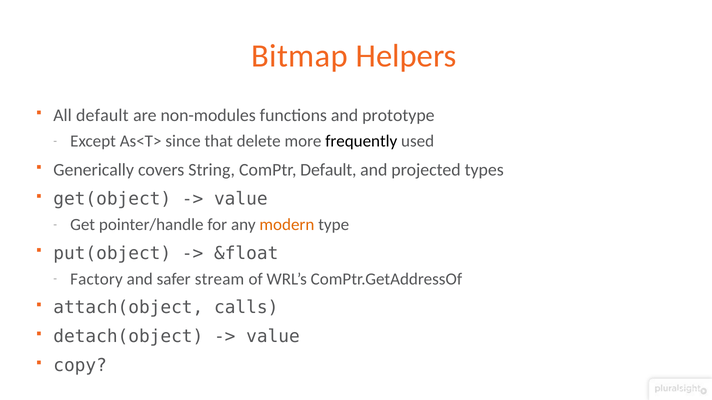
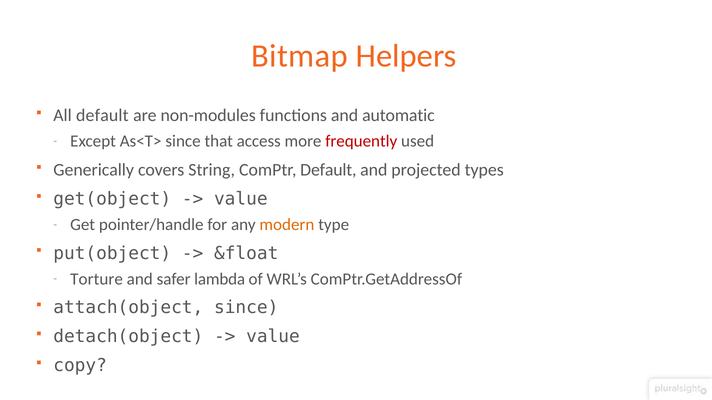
prototype: prototype -> automatic
delete: delete -> access
frequently colour: black -> red
Factory: Factory -> Torture
stream: stream -> lambda
attach(object calls: calls -> since
